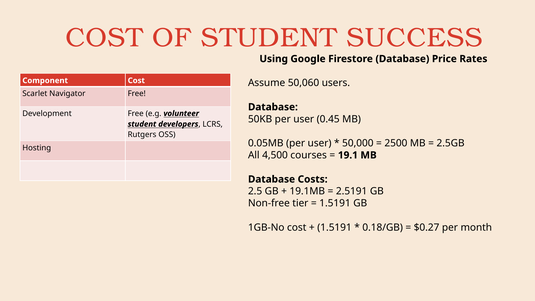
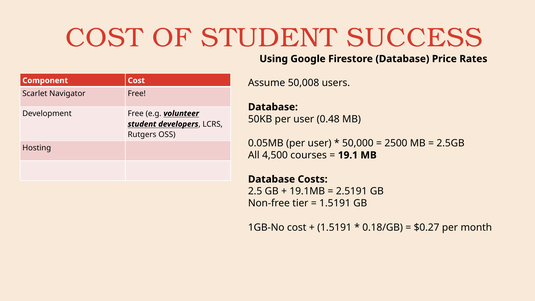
50,060: 50,060 -> 50,008
0.45: 0.45 -> 0.48
